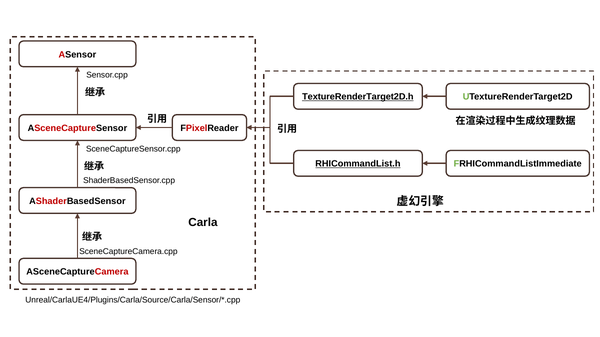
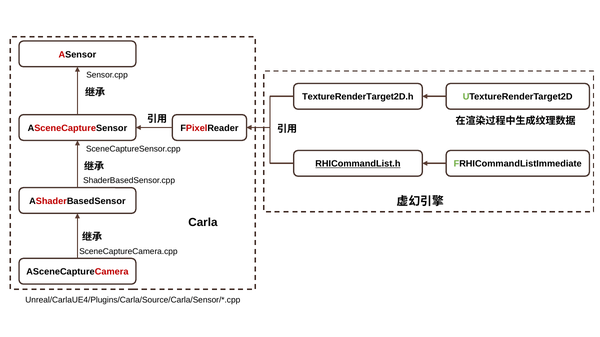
TextureRenderTarget2D.h underline: present -> none
